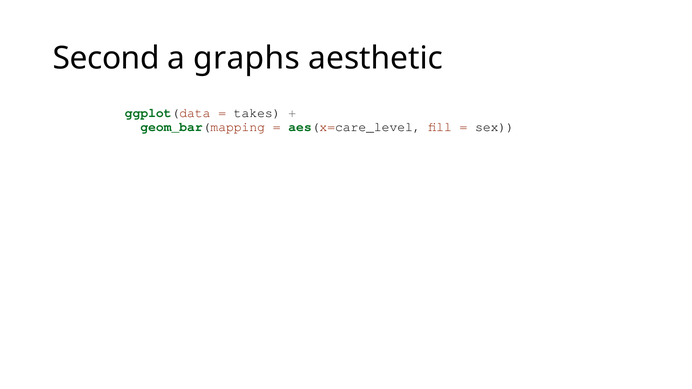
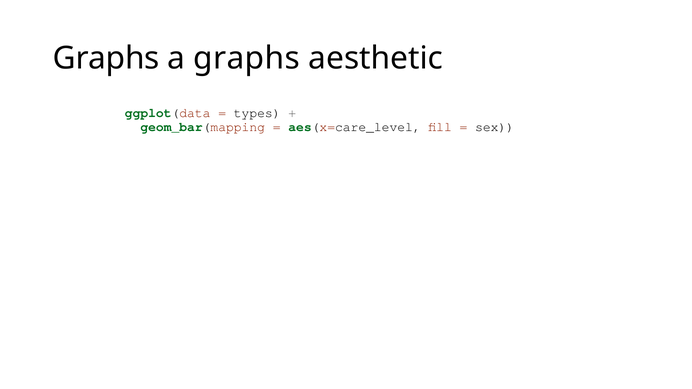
Second at (106, 58): Second -> Graphs
takes: takes -> types
